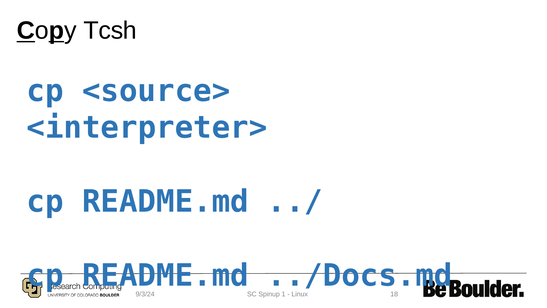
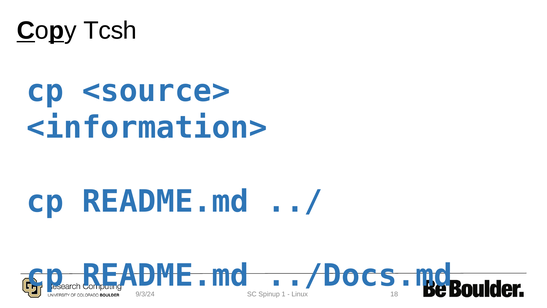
<interpreter>: <interpreter> -> <information>
